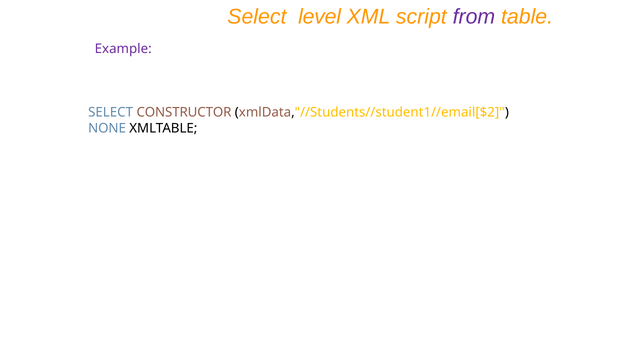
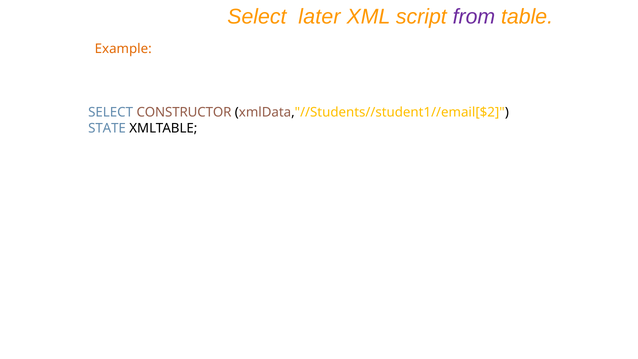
level: level -> later
Example colour: purple -> orange
NONE: NONE -> STATE
